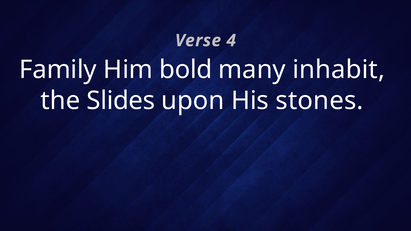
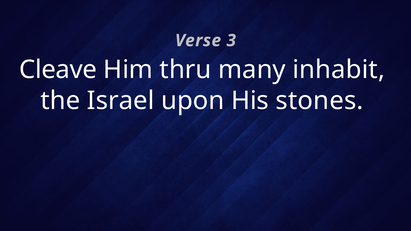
4: 4 -> 3
Family: Family -> Cleave
bold: bold -> thru
Slides: Slides -> Israel
